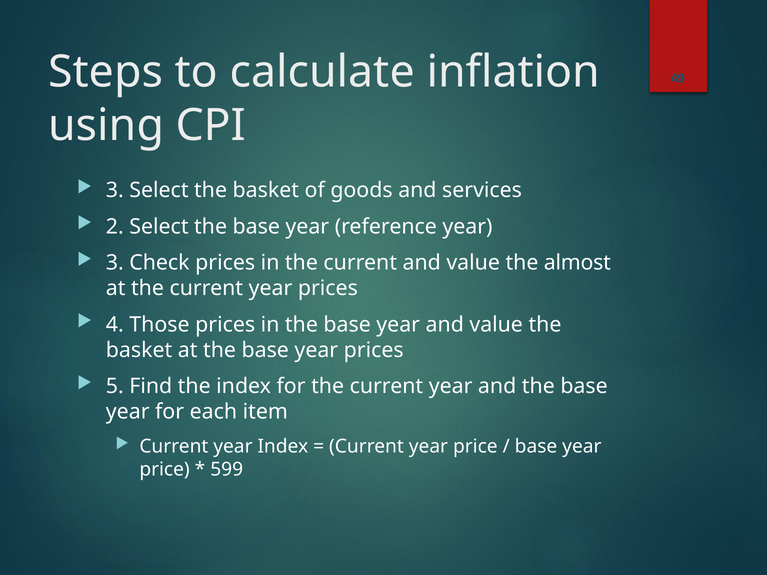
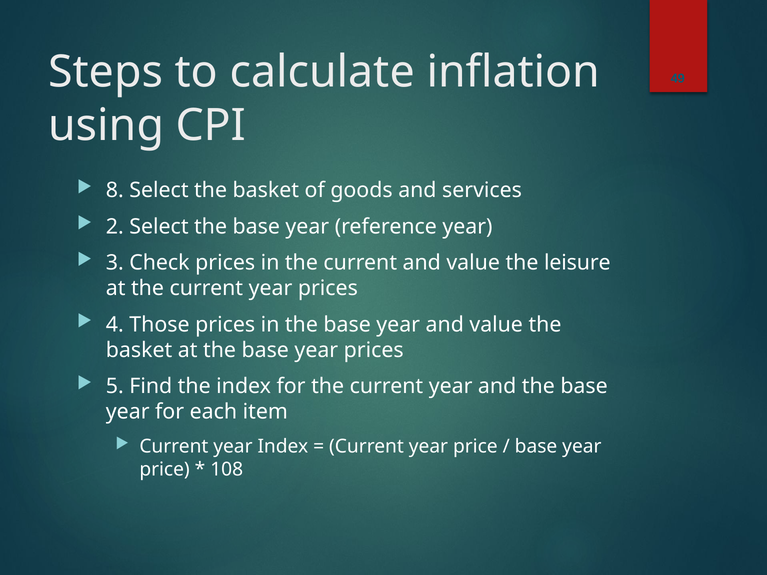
3 at (115, 190): 3 -> 8
almost: almost -> leisure
599: 599 -> 108
